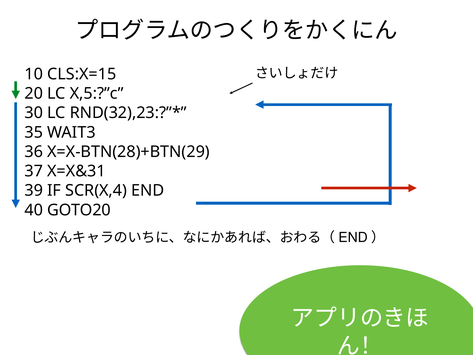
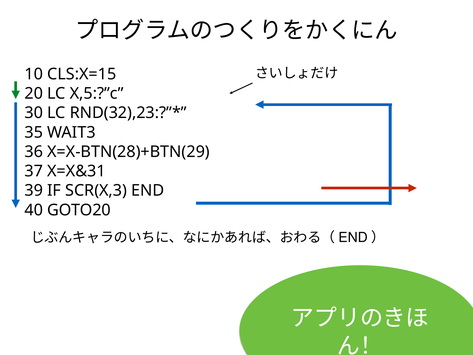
SCR(X,4: SCR(X,4 -> SCR(X,3
